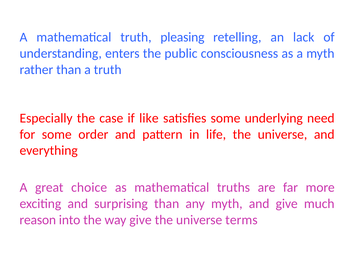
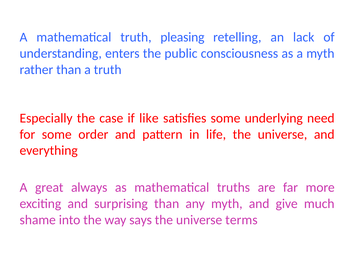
choice: choice -> always
reason: reason -> shame
way give: give -> says
